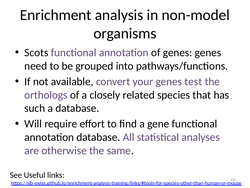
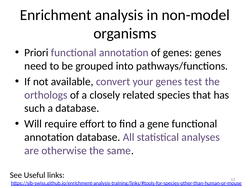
Scots: Scots -> Priori
